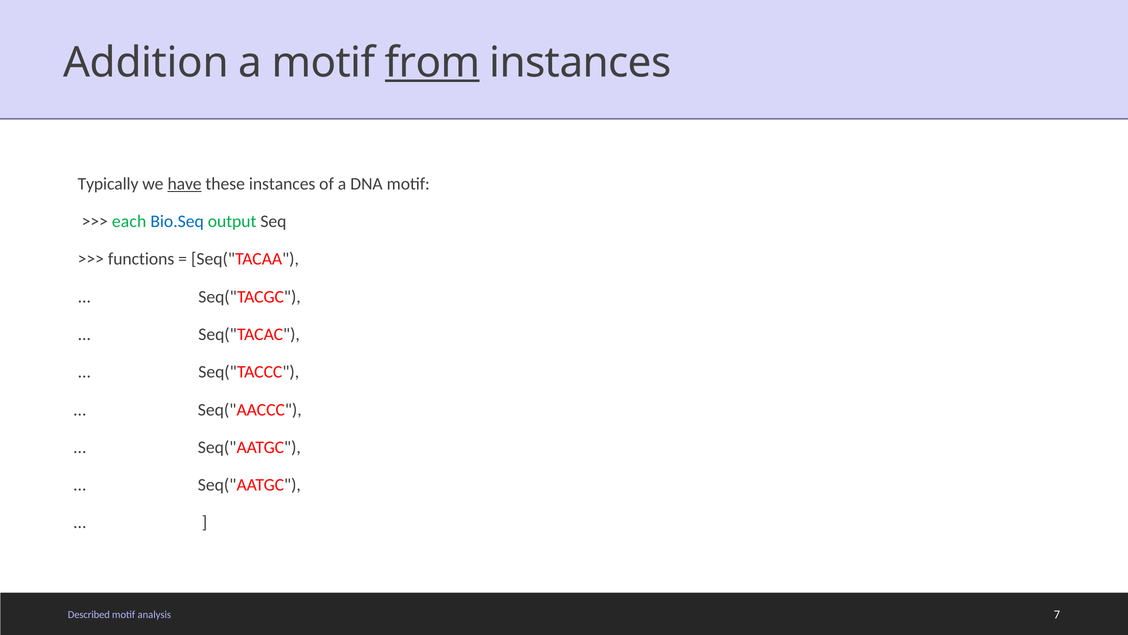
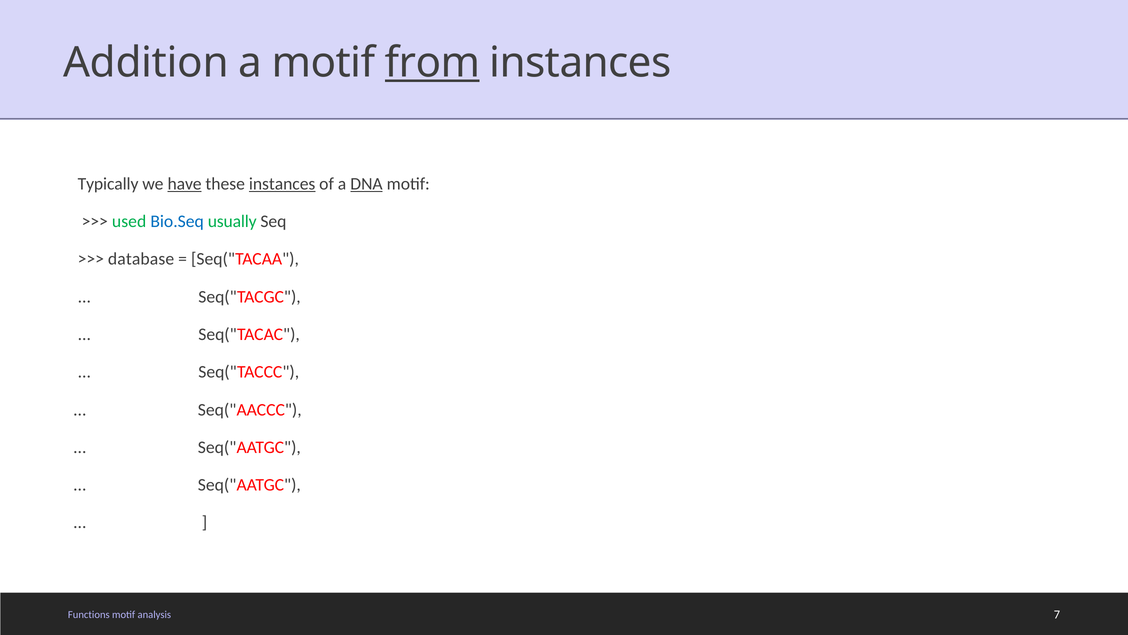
instances at (282, 184) underline: none -> present
DNA underline: none -> present
each: each -> used
output: output -> usually
functions: functions -> database
Described: Described -> Functions
